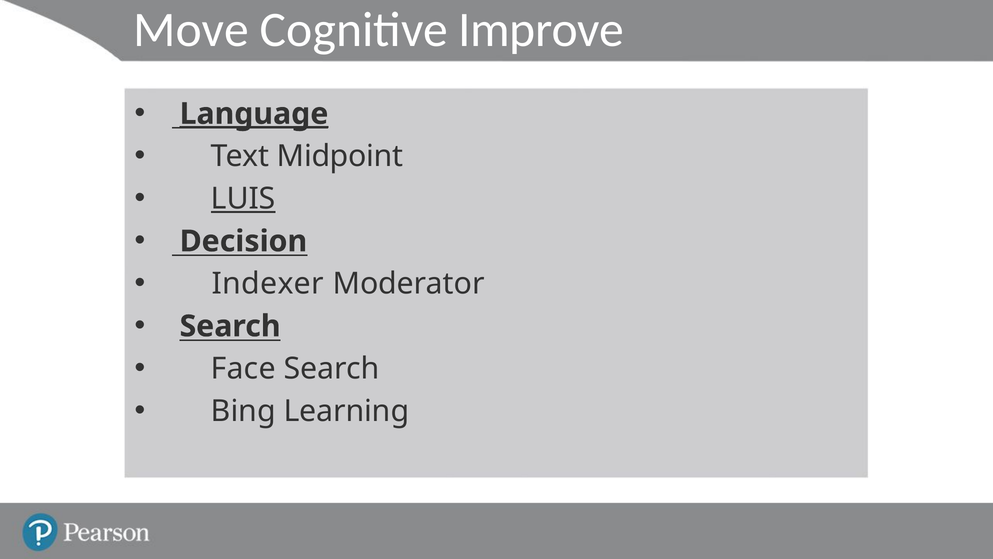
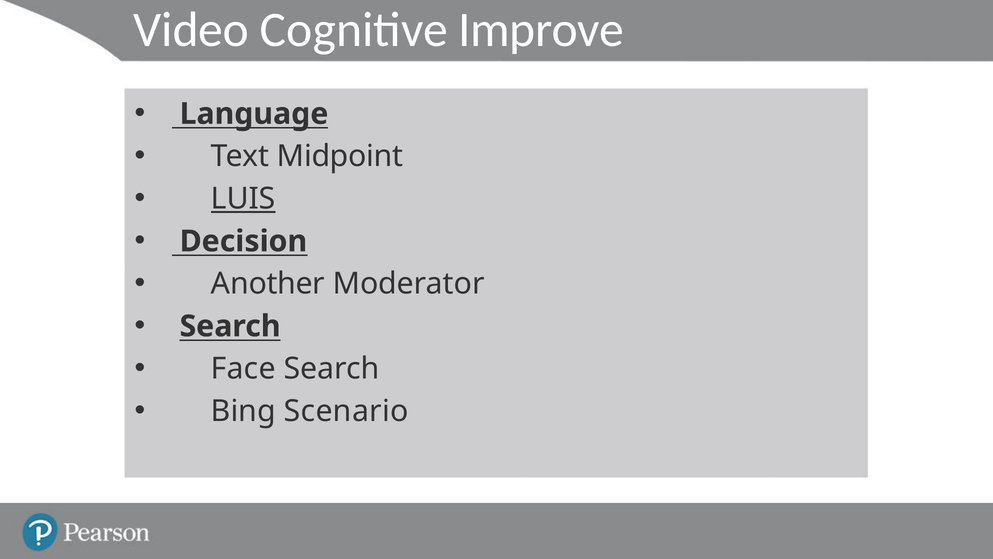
Move: Move -> Video
Language underline: present -> none
Indexer: Indexer -> Another
Learning: Learning -> Scenario
